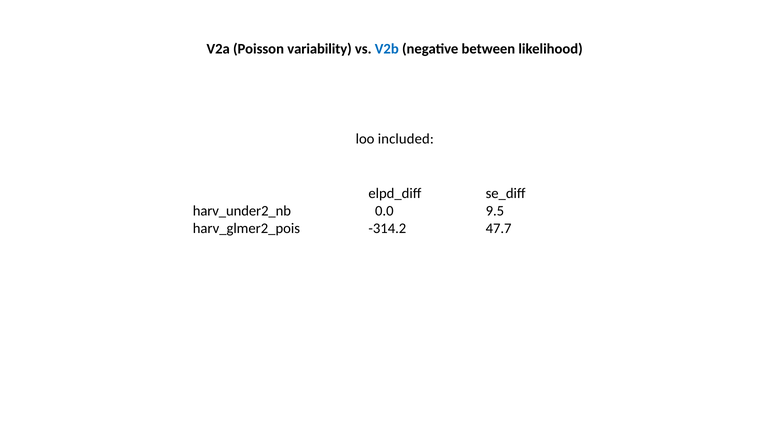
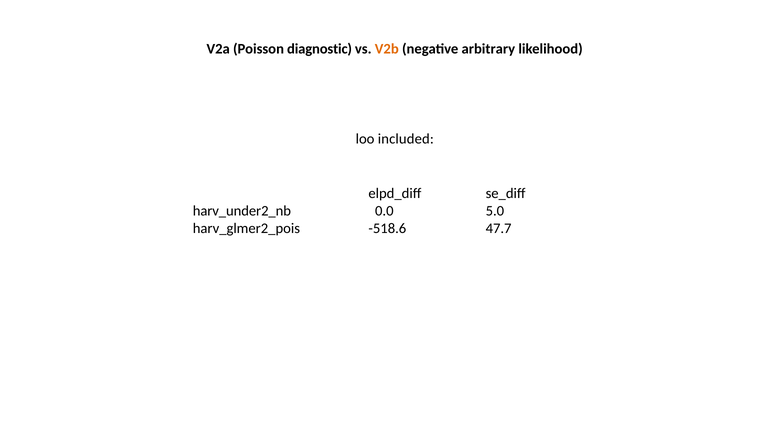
variability: variability -> diagnostic
V2b colour: blue -> orange
between: between -> arbitrary
9.5: 9.5 -> 5.0
-314.2: -314.2 -> -518.6
